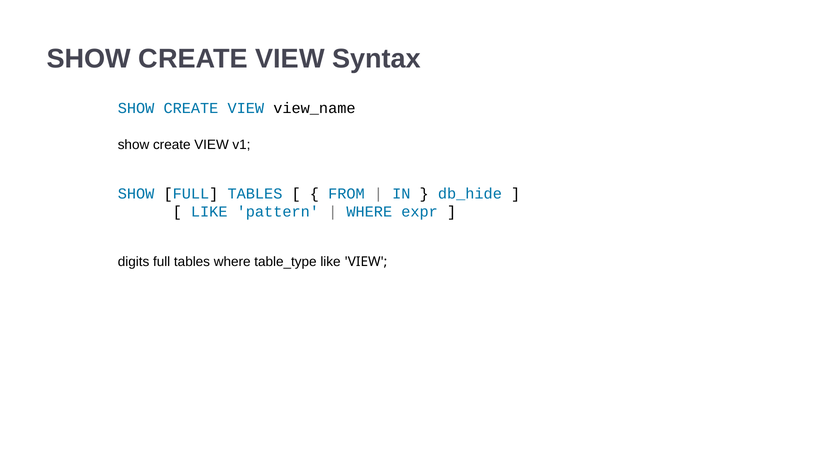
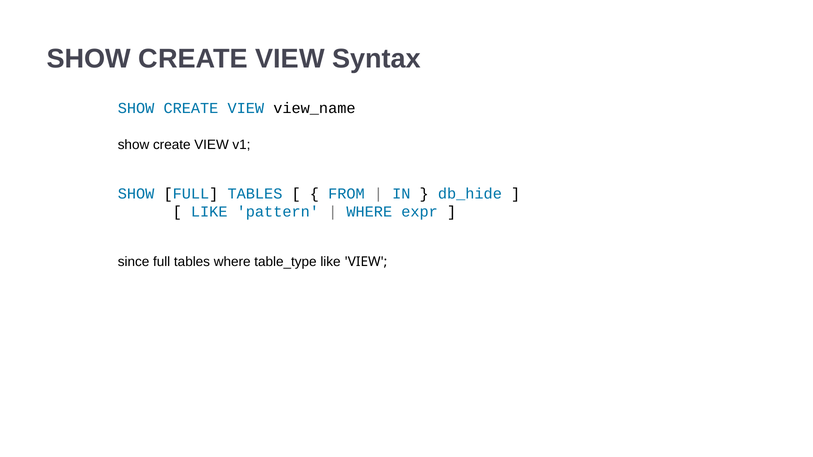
digits: digits -> since
